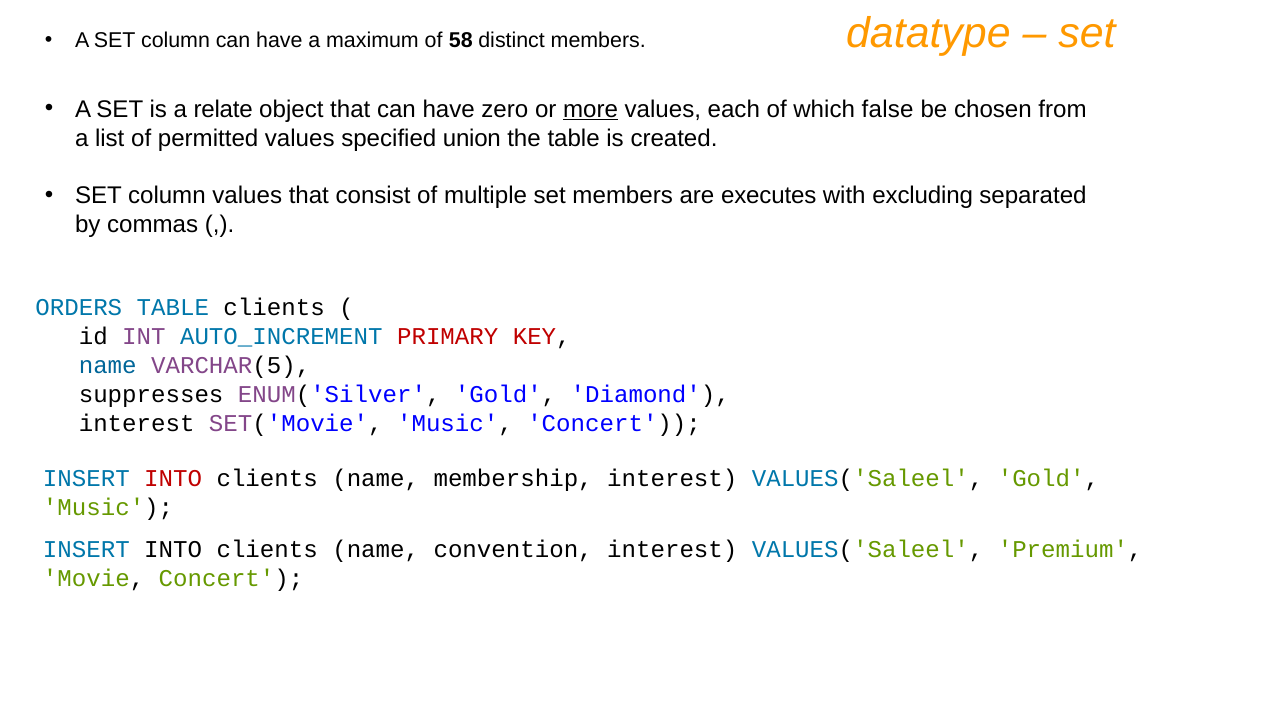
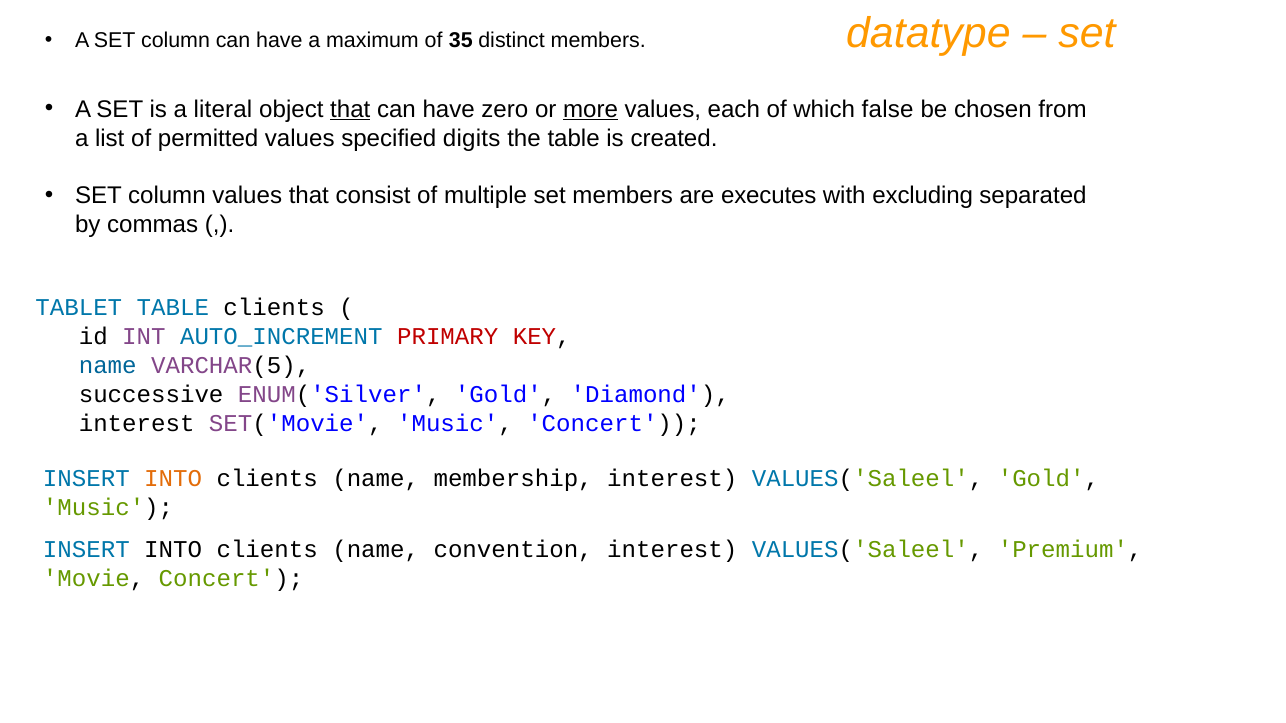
58: 58 -> 35
relate: relate -> literal
that at (350, 109) underline: none -> present
union: union -> digits
ORDERS: ORDERS -> TABLET
suppresses: suppresses -> successive
INTO at (173, 479) colour: red -> orange
